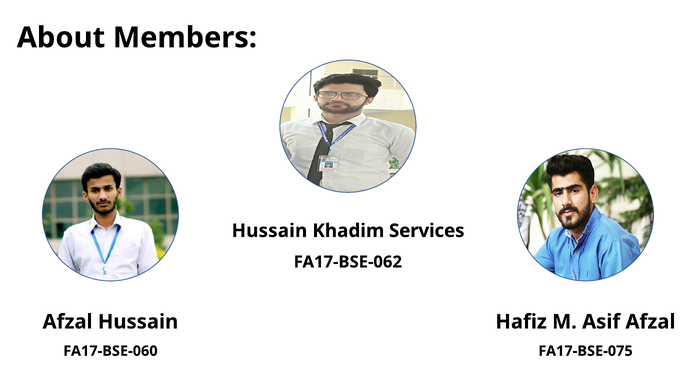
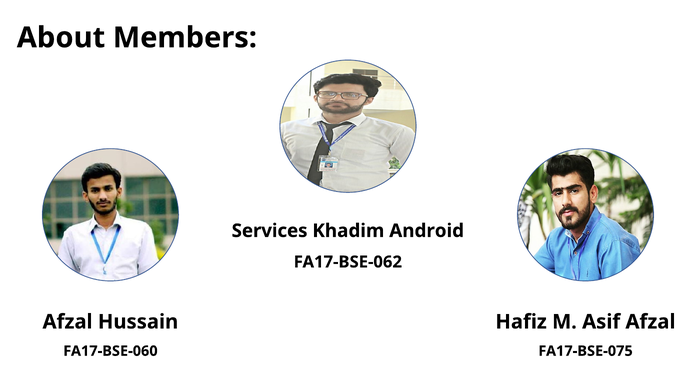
Hussain at (269, 231): Hussain -> Services
Services: Services -> Android
